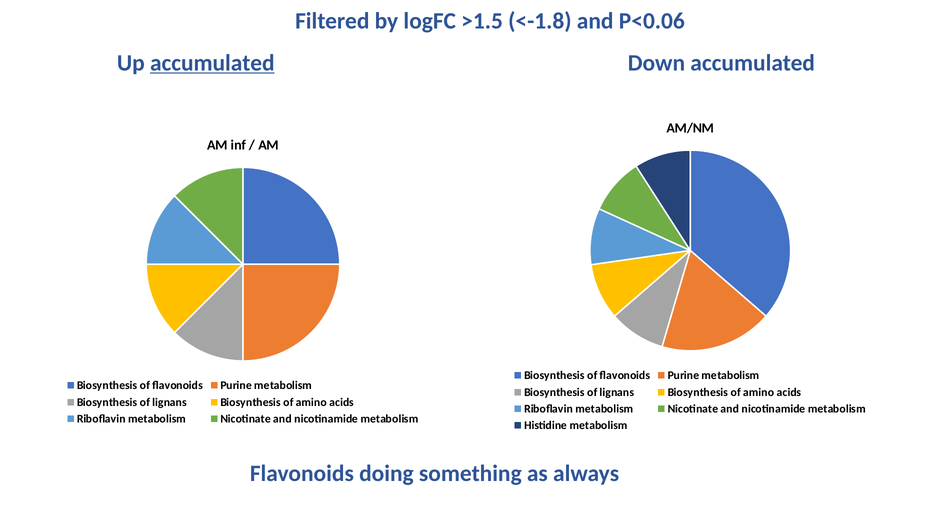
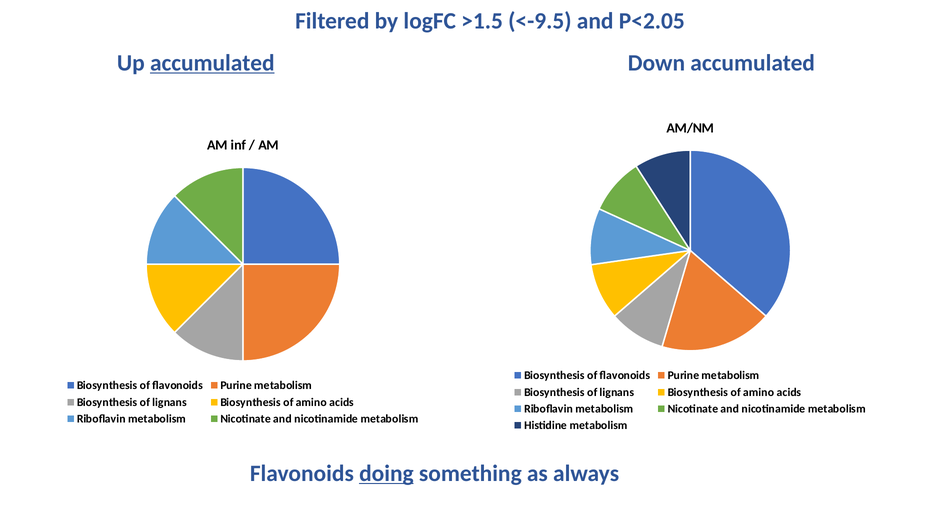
<-1.8: <-1.8 -> <-9.5
P<0.06: P<0.06 -> P<2.05
doing underline: none -> present
